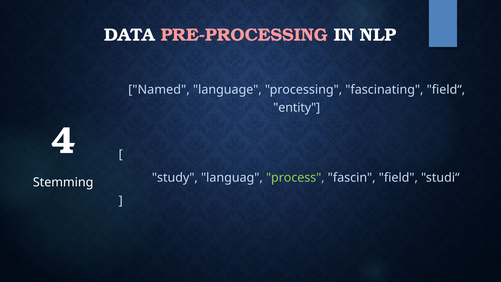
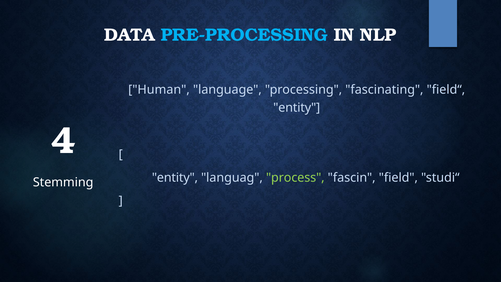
PRE-PROCESSING colour: pink -> light blue
Named: Named -> Human
study at (175, 177): study -> entity
